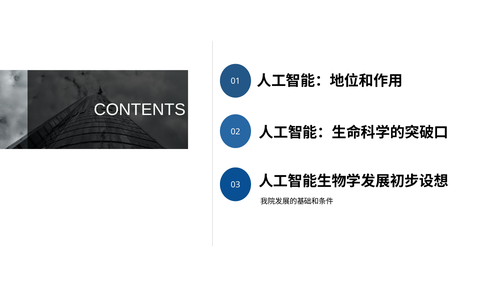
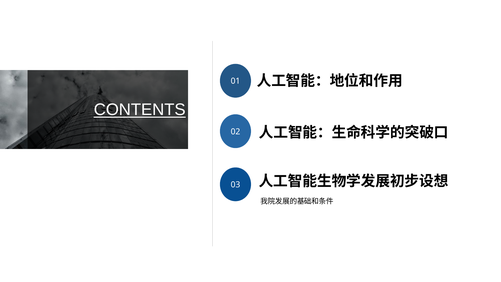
CONTENTS underline: none -> present
